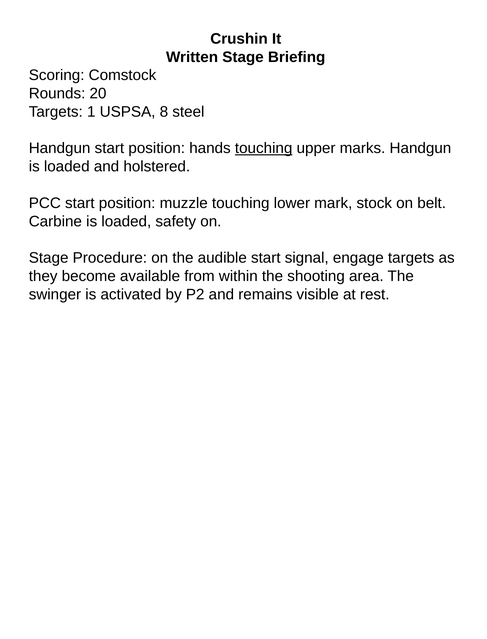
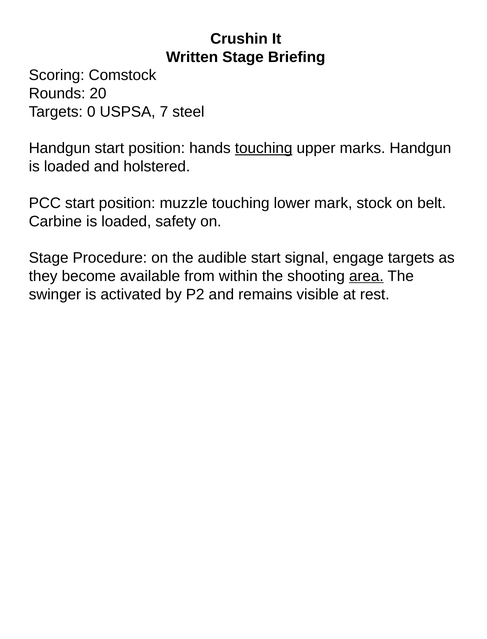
1: 1 -> 0
8: 8 -> 7
area underline: none -> present
